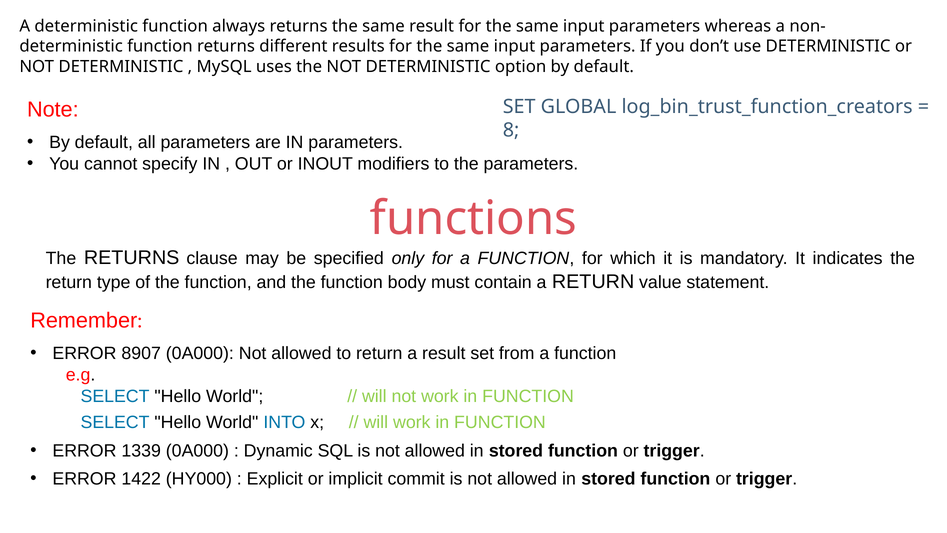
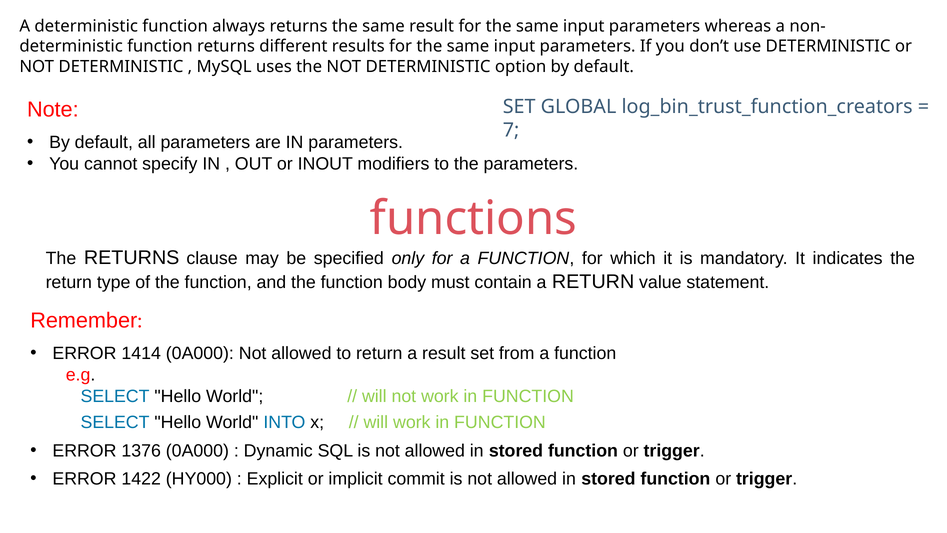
8: 8 -> 7
8907: 8907 -> 1414
1339: 1339 -> 1376
